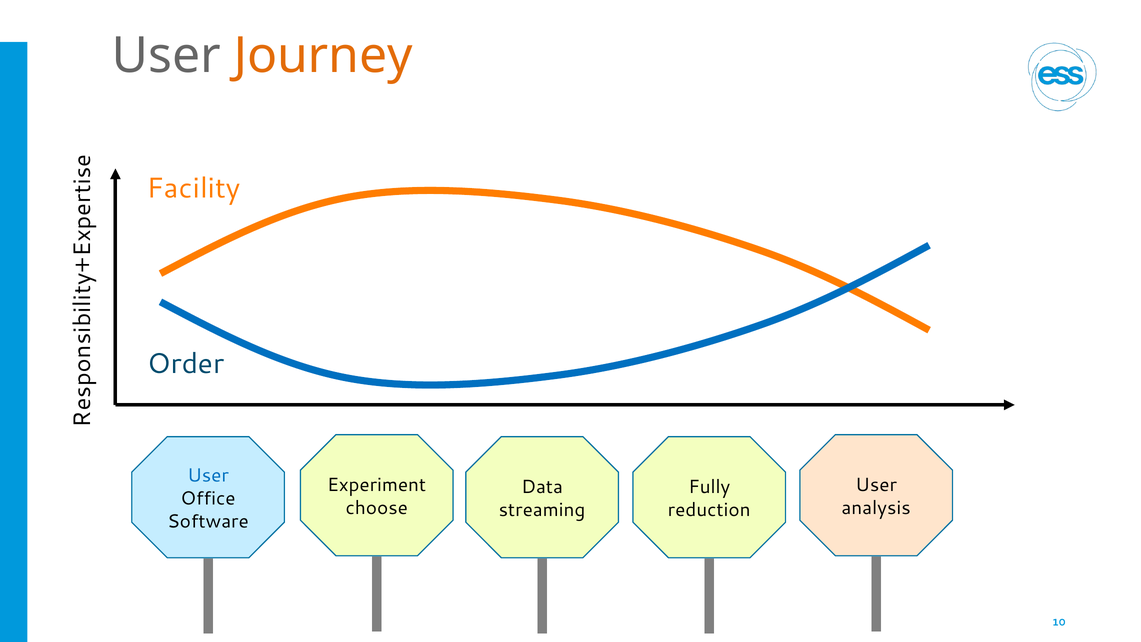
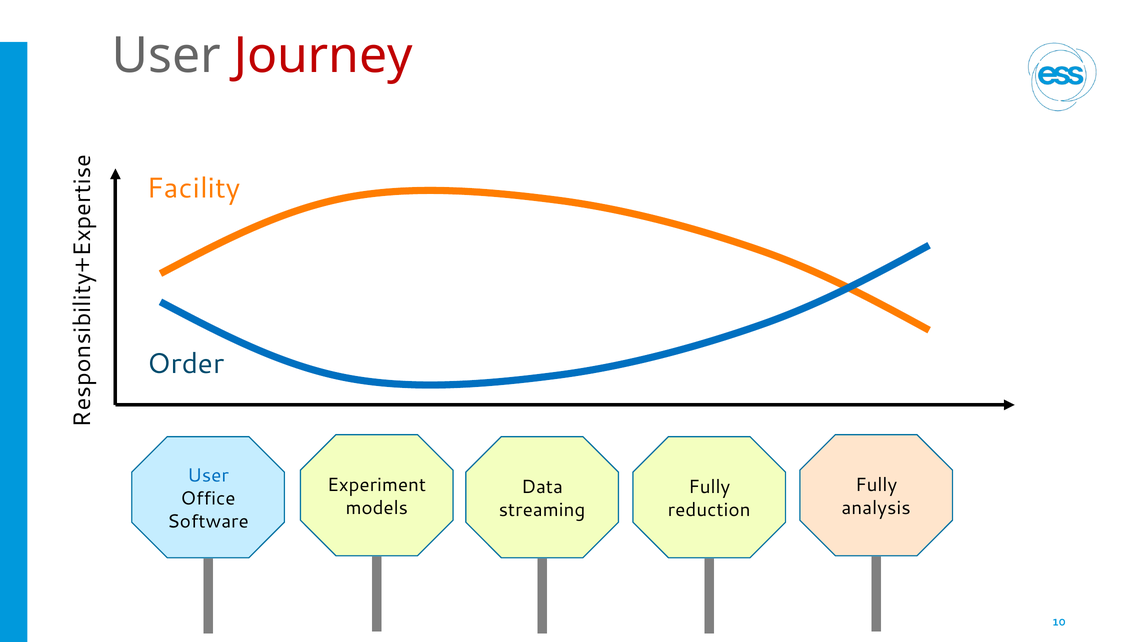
Journey colour: orange -> red
User at (876, 485): User -> Fully
choose: choose -> models
